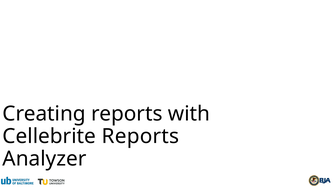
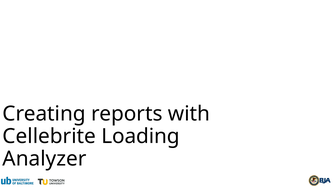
Cellebrite Reports: Reports -> Loading
